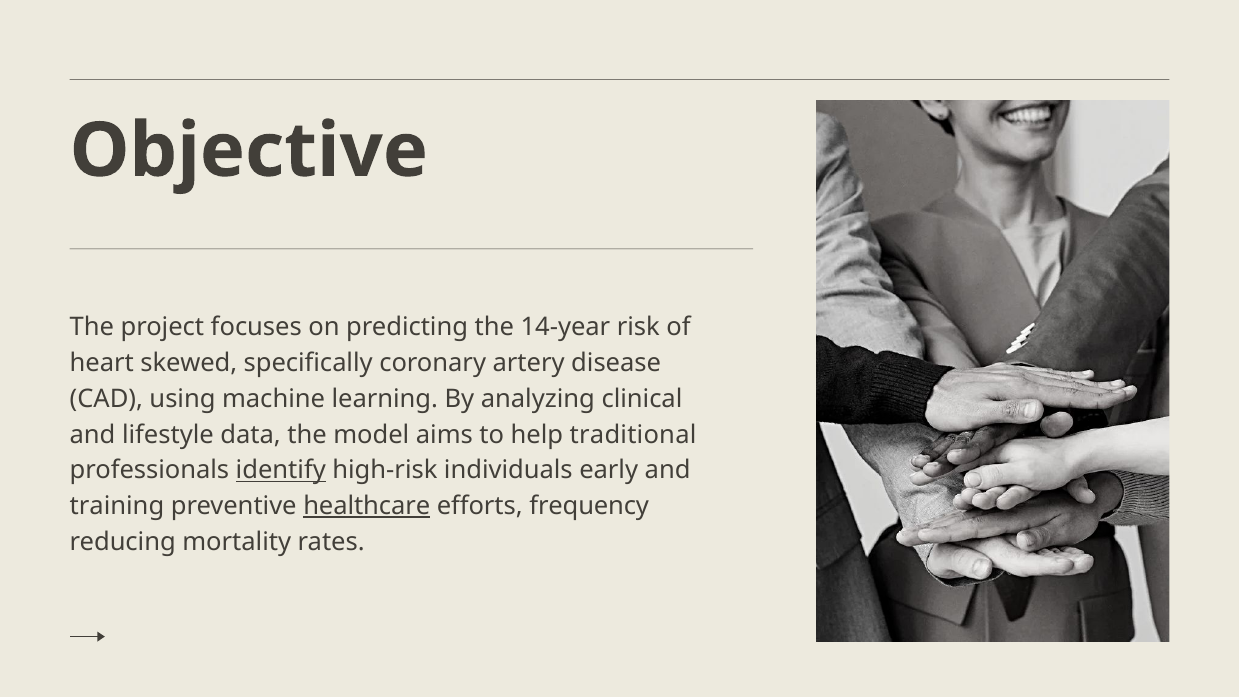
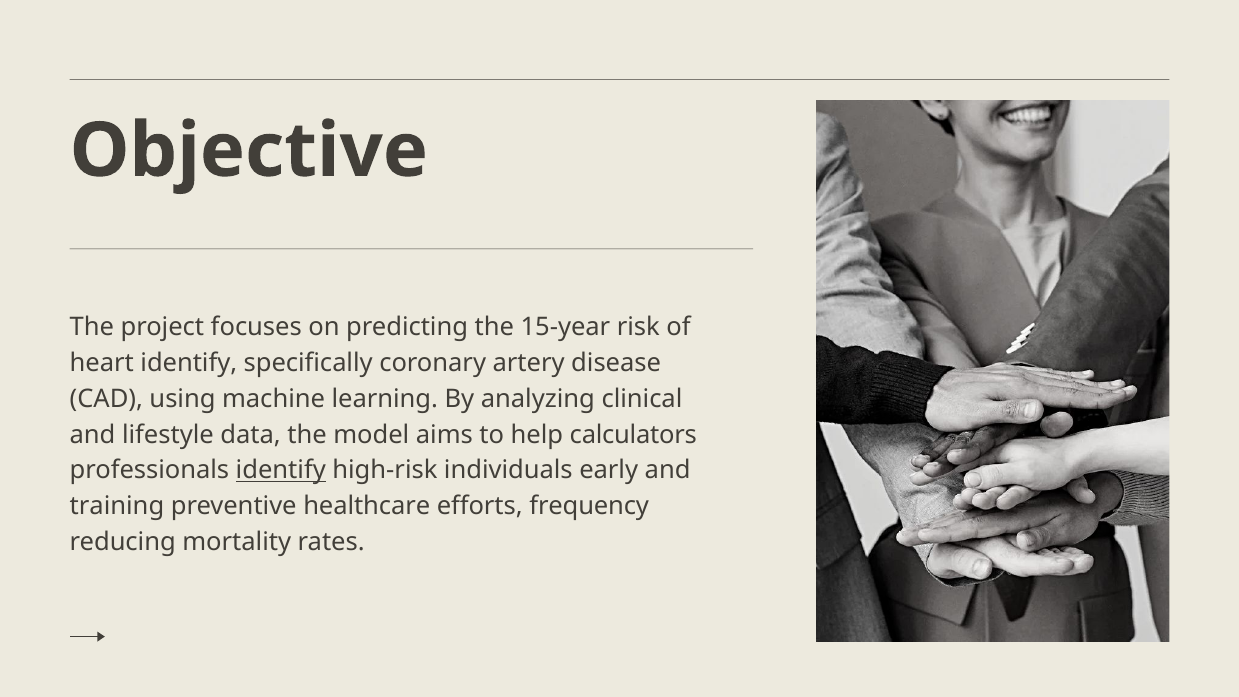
14-year: 14-year -> 15-year
heart skewed: skewed -> identify
traditional: traditional -> calculators
healthcare underline: present -> none
